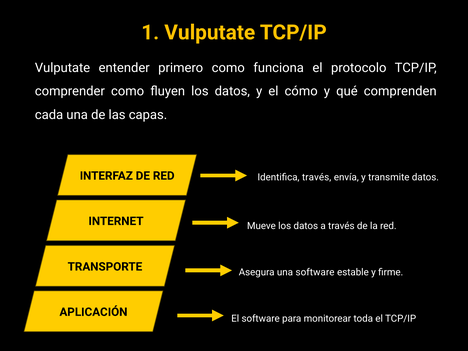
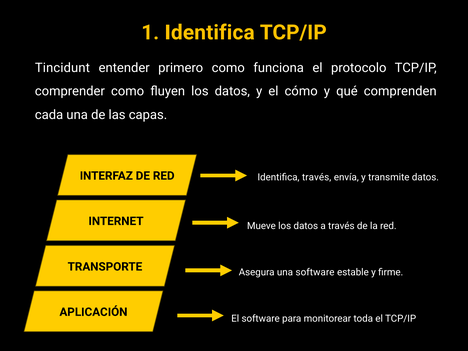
1 Vulputate: Vulputate -> Identifica
Vulputate at (63, 68): Vulputate -> Tincidunt
